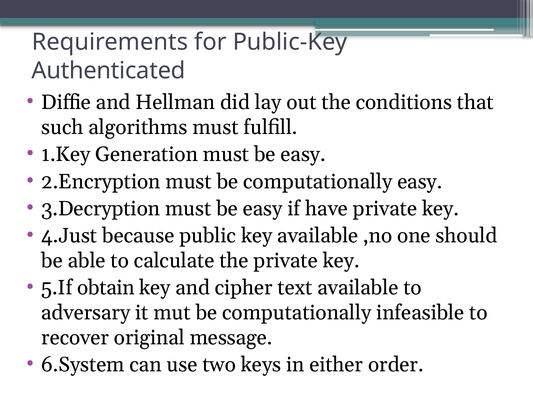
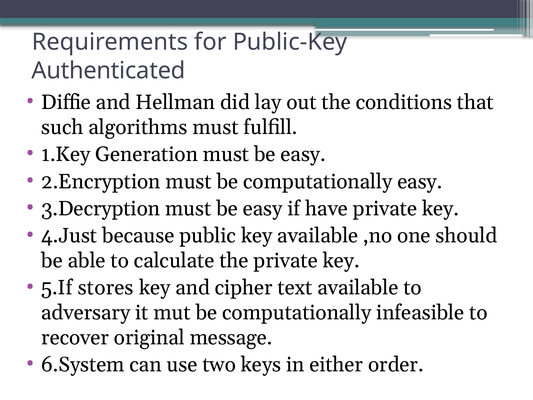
obtain: obtain -> stores
